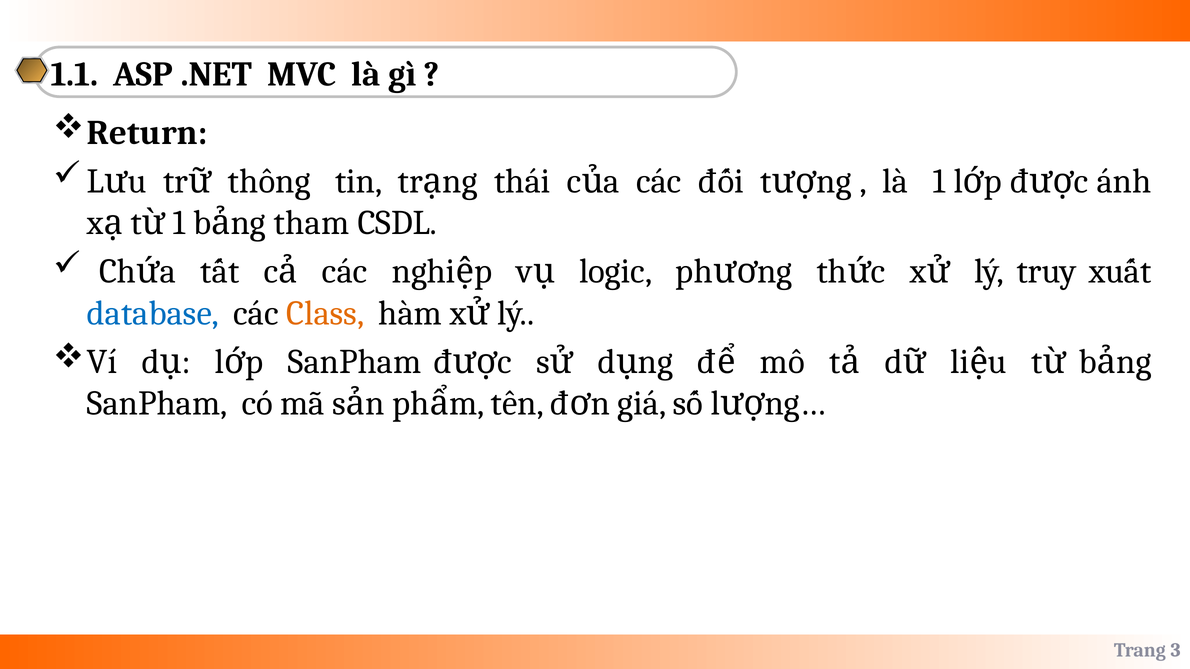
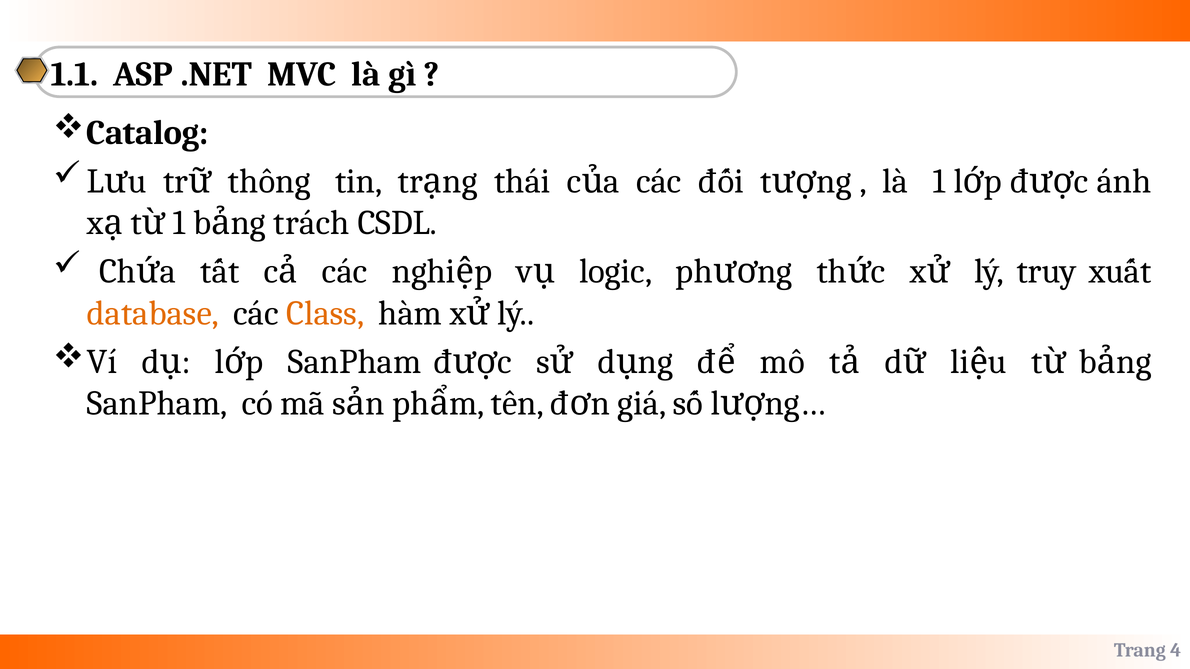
Return: Return -> Catalog
tham: tham -> trách
database colour: blue -> orange
3: 3 -> 4
